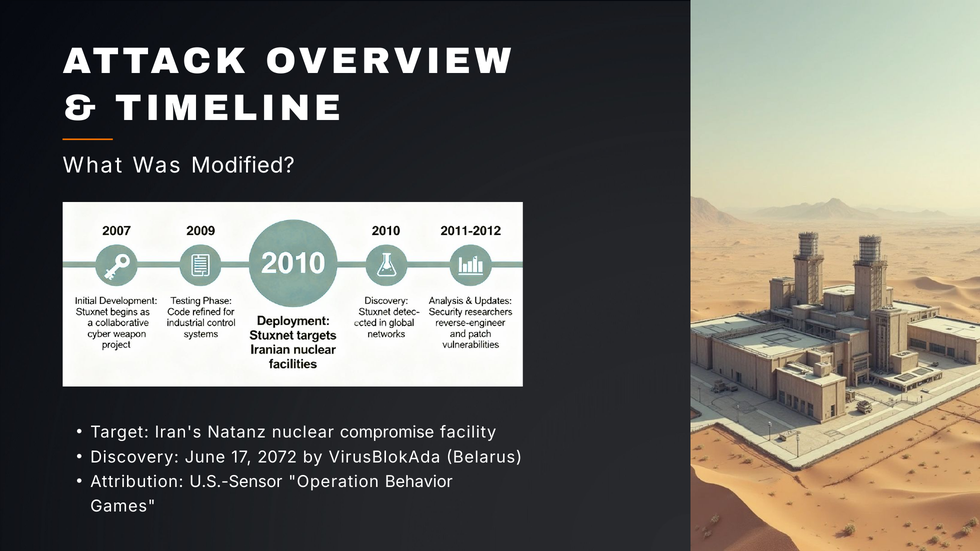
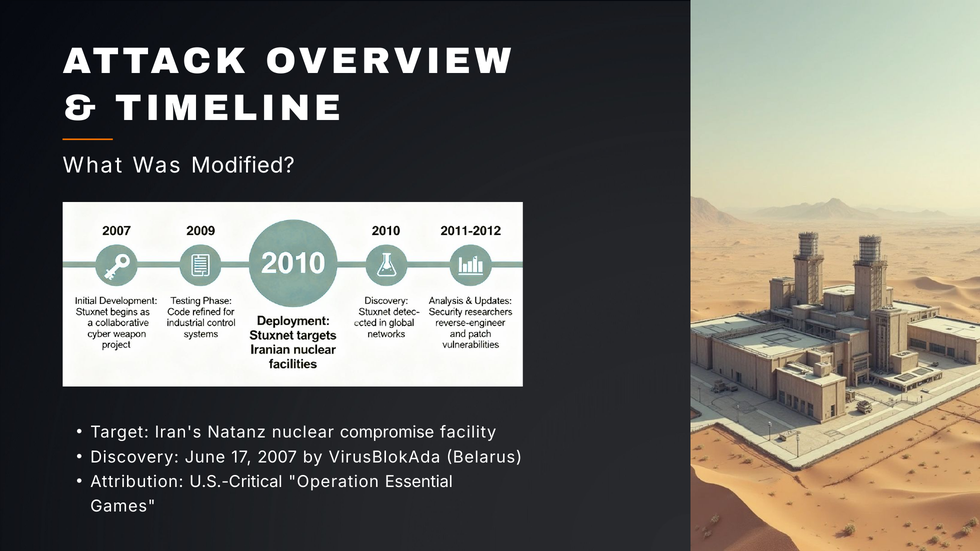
2072: 2072 -> 2007
U.S.-Sensor: U.S.-Sensor -> U.S.-Critical
Behavior: Behavior -> Essential
